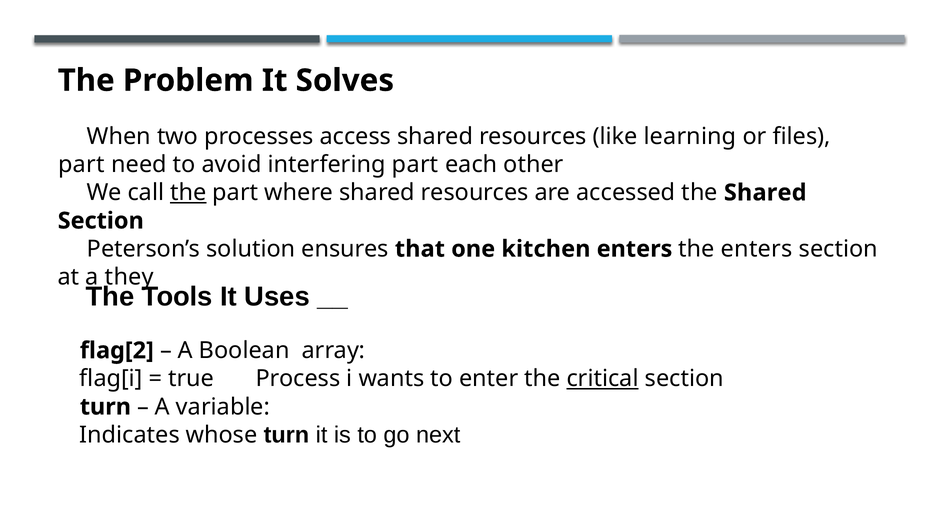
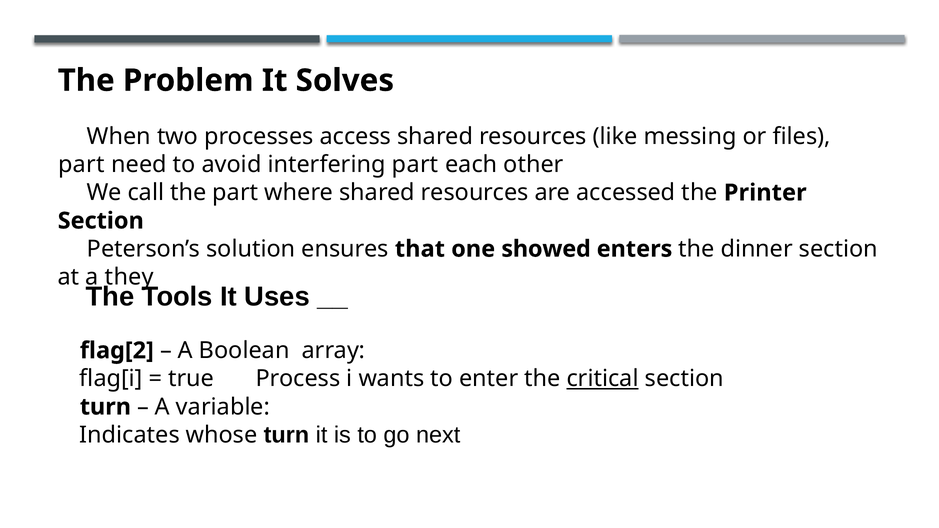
learning: learning -> messing
the at (188, 193) underline: present -> none
the Shared: Shared -> Printer
kitchen: kitchen -> showed
the enters: enters -> dinner
